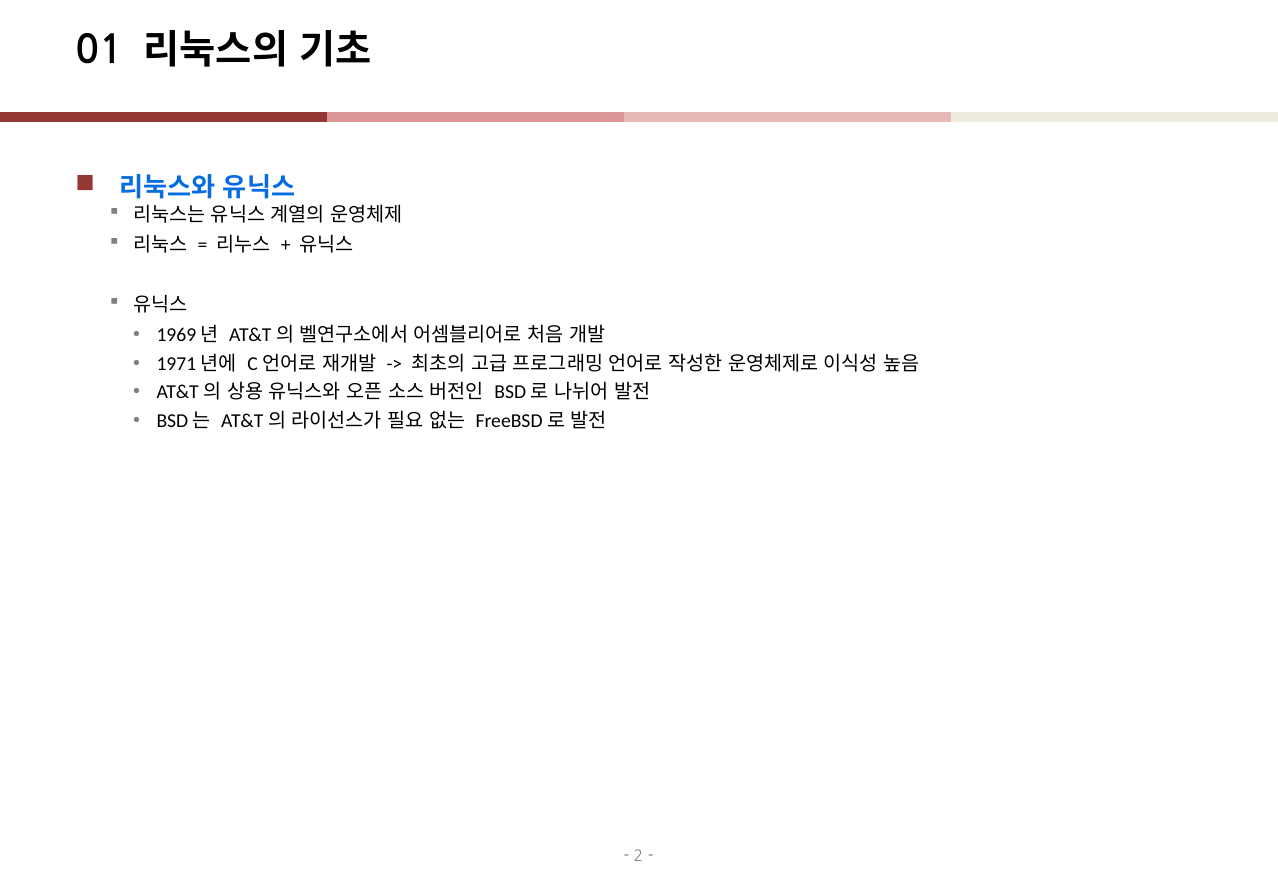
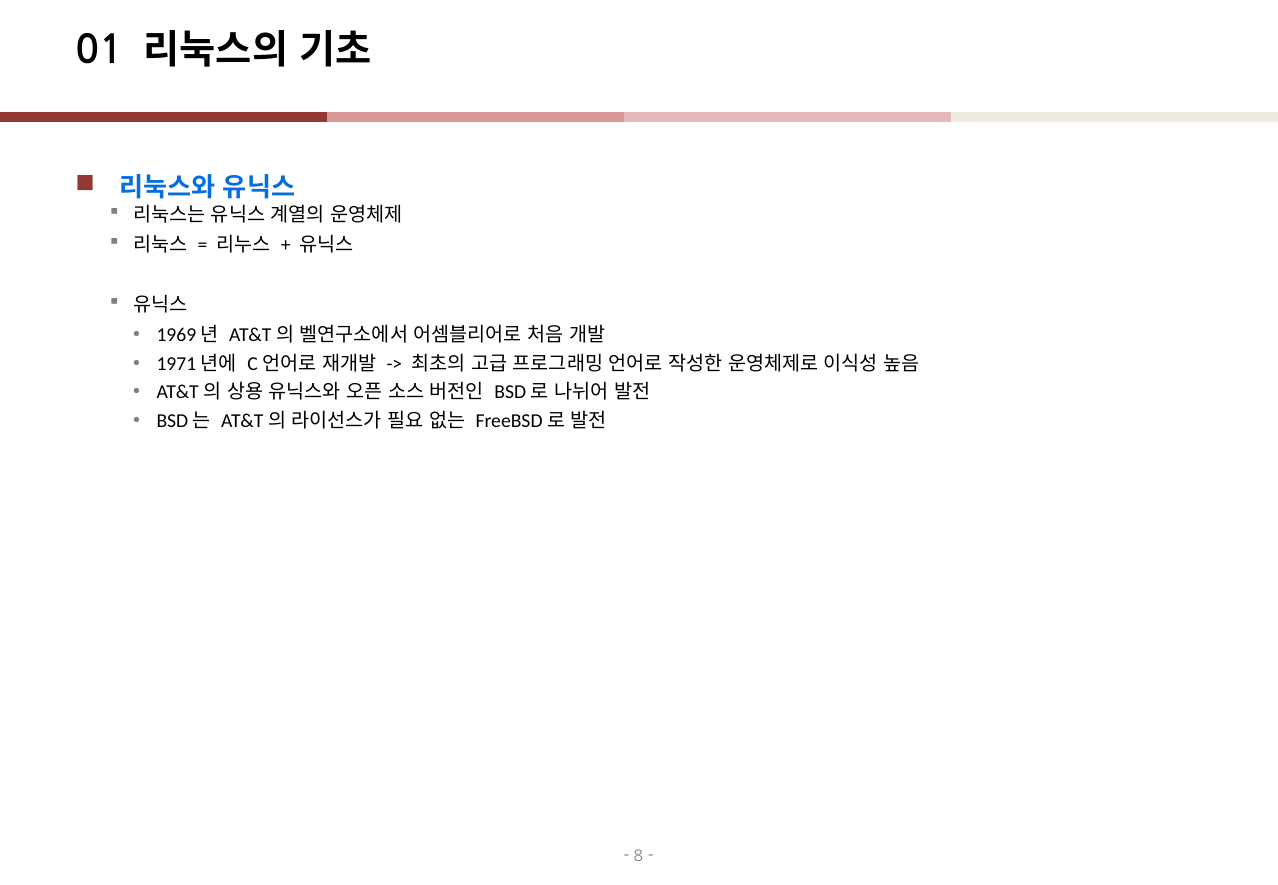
2: 2 -> 8
